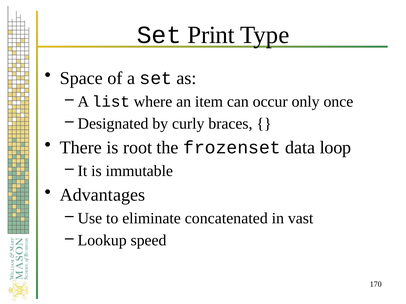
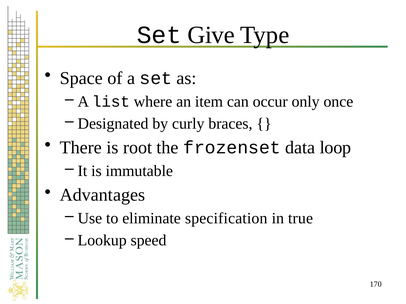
Print: Print -> Give
concatenated: concatenated -> specification
vast: vast -> true
